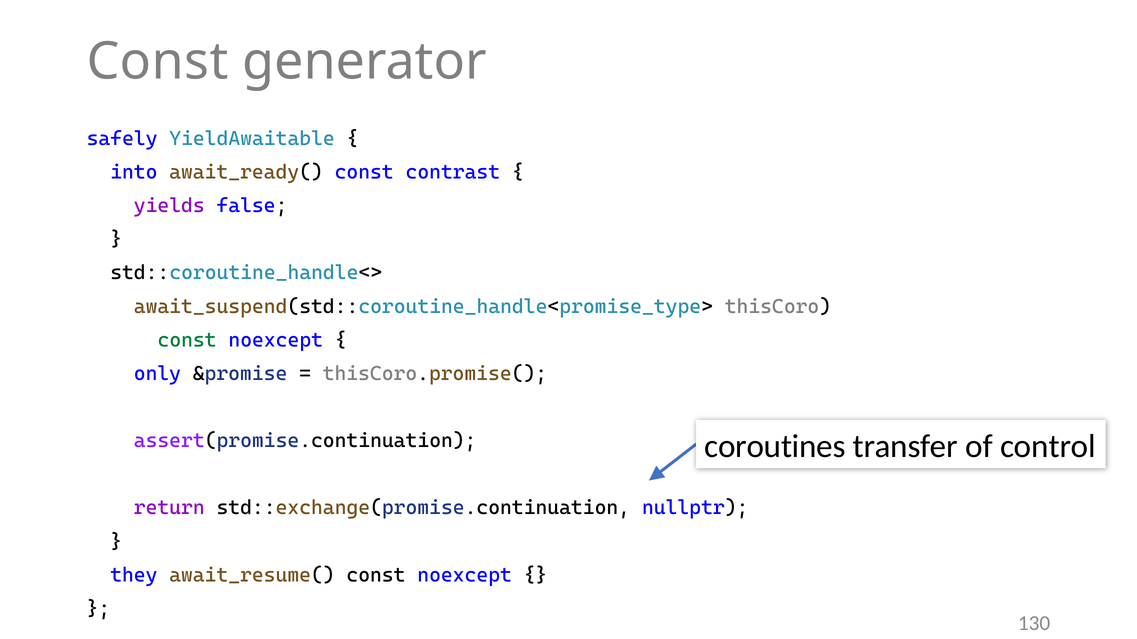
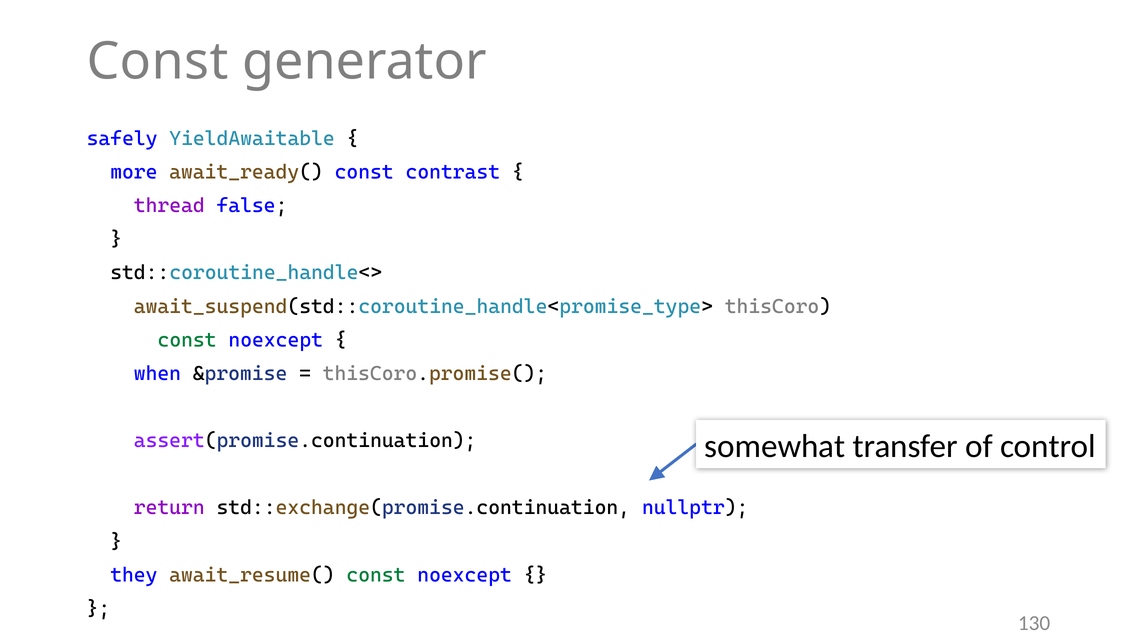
into: into -> more
yields: yields -> thread
only: only -> when
coroutines: coroutines -> somewhat
const at (376, 576) colour: black -> green
